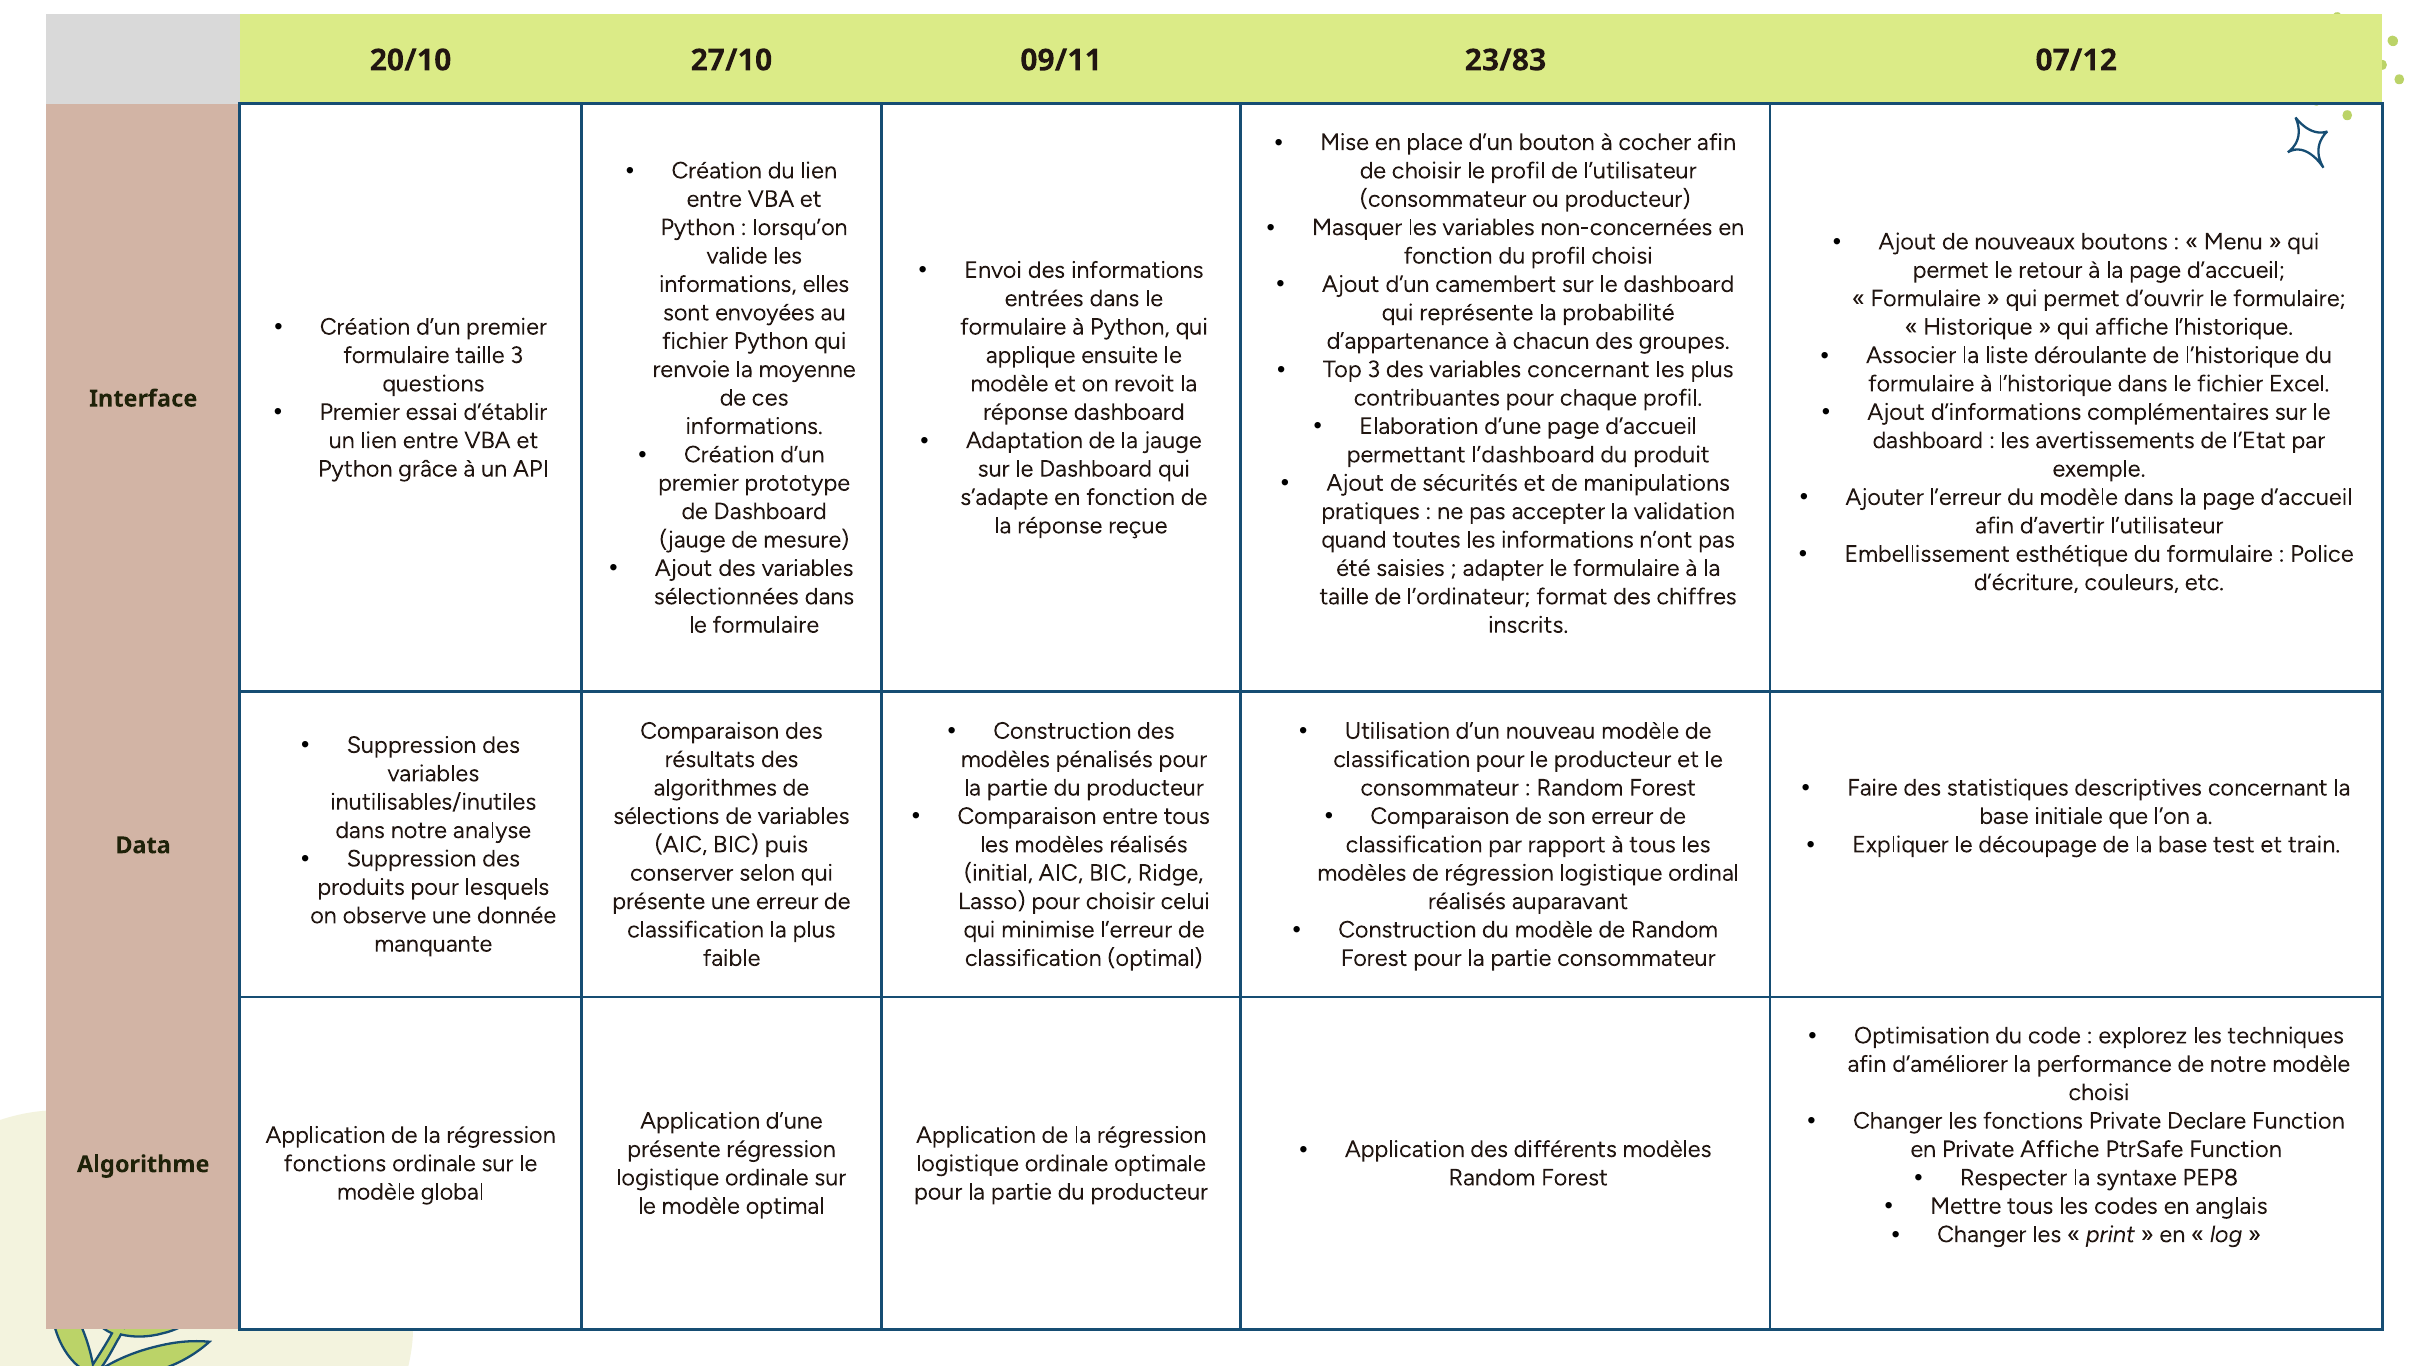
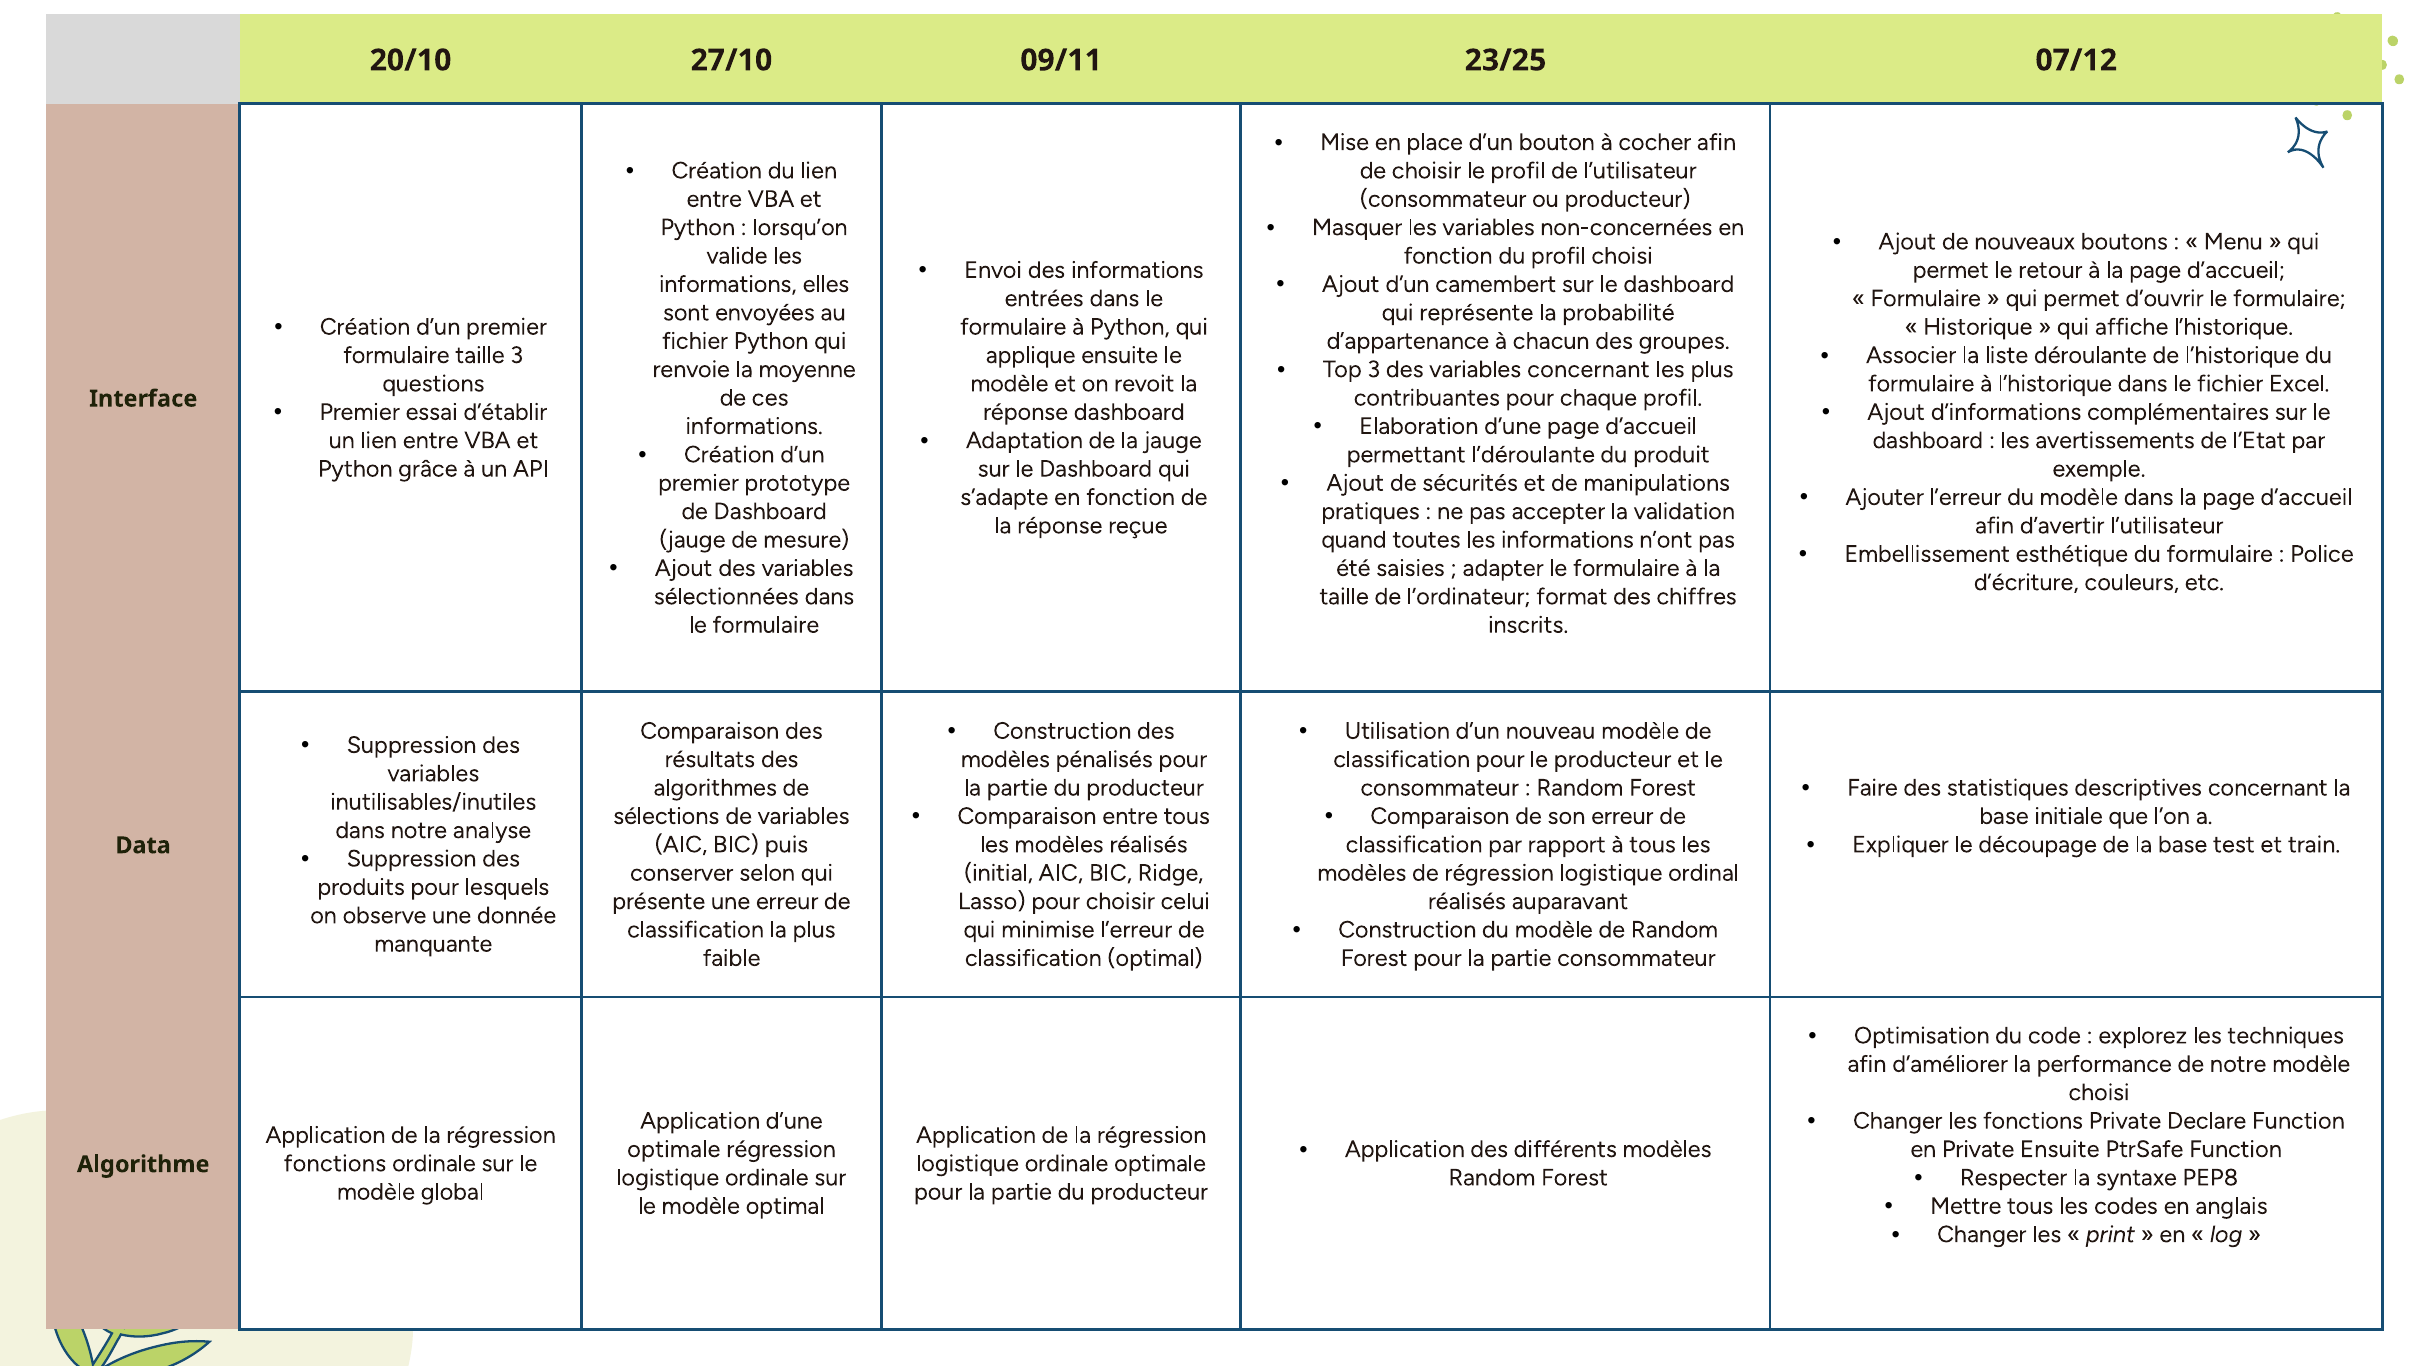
23/83: 23/83 -> 23/25
l’dashboard: l’dashboard -> l’déroulante
présente at (674, 1150): présente -> optimale
Private Affiche: Affiche -> Ensuite
